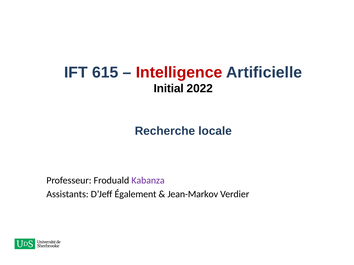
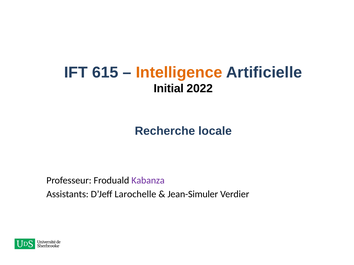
Intelligence colour: red -> orange
Également: Également -> Larochelle
Jean-Markov: Jean-Markov -> Jean-Simuler
